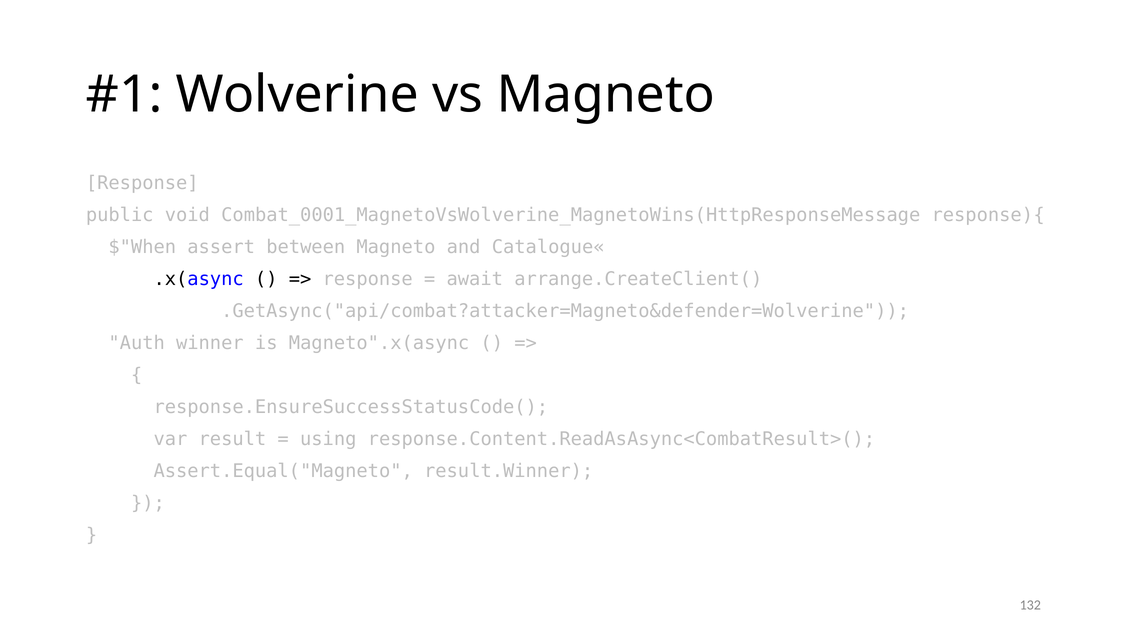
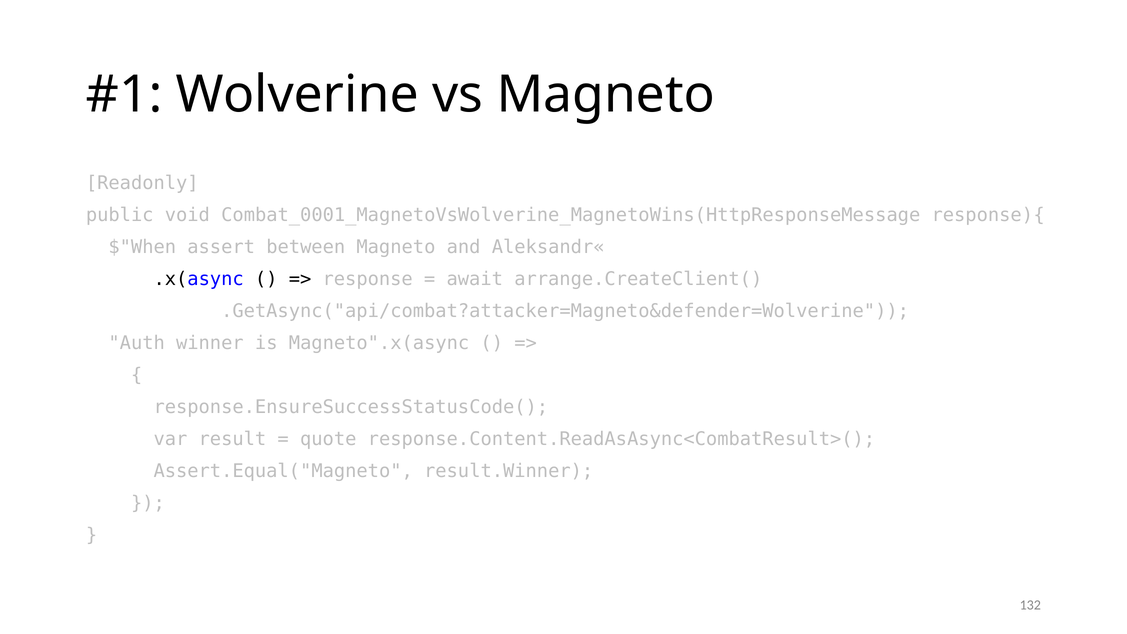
Response at (142, 183): Response -> Readonly
Catalogue«: Catalogue« -> Aleksandr«
using: using -> quote
